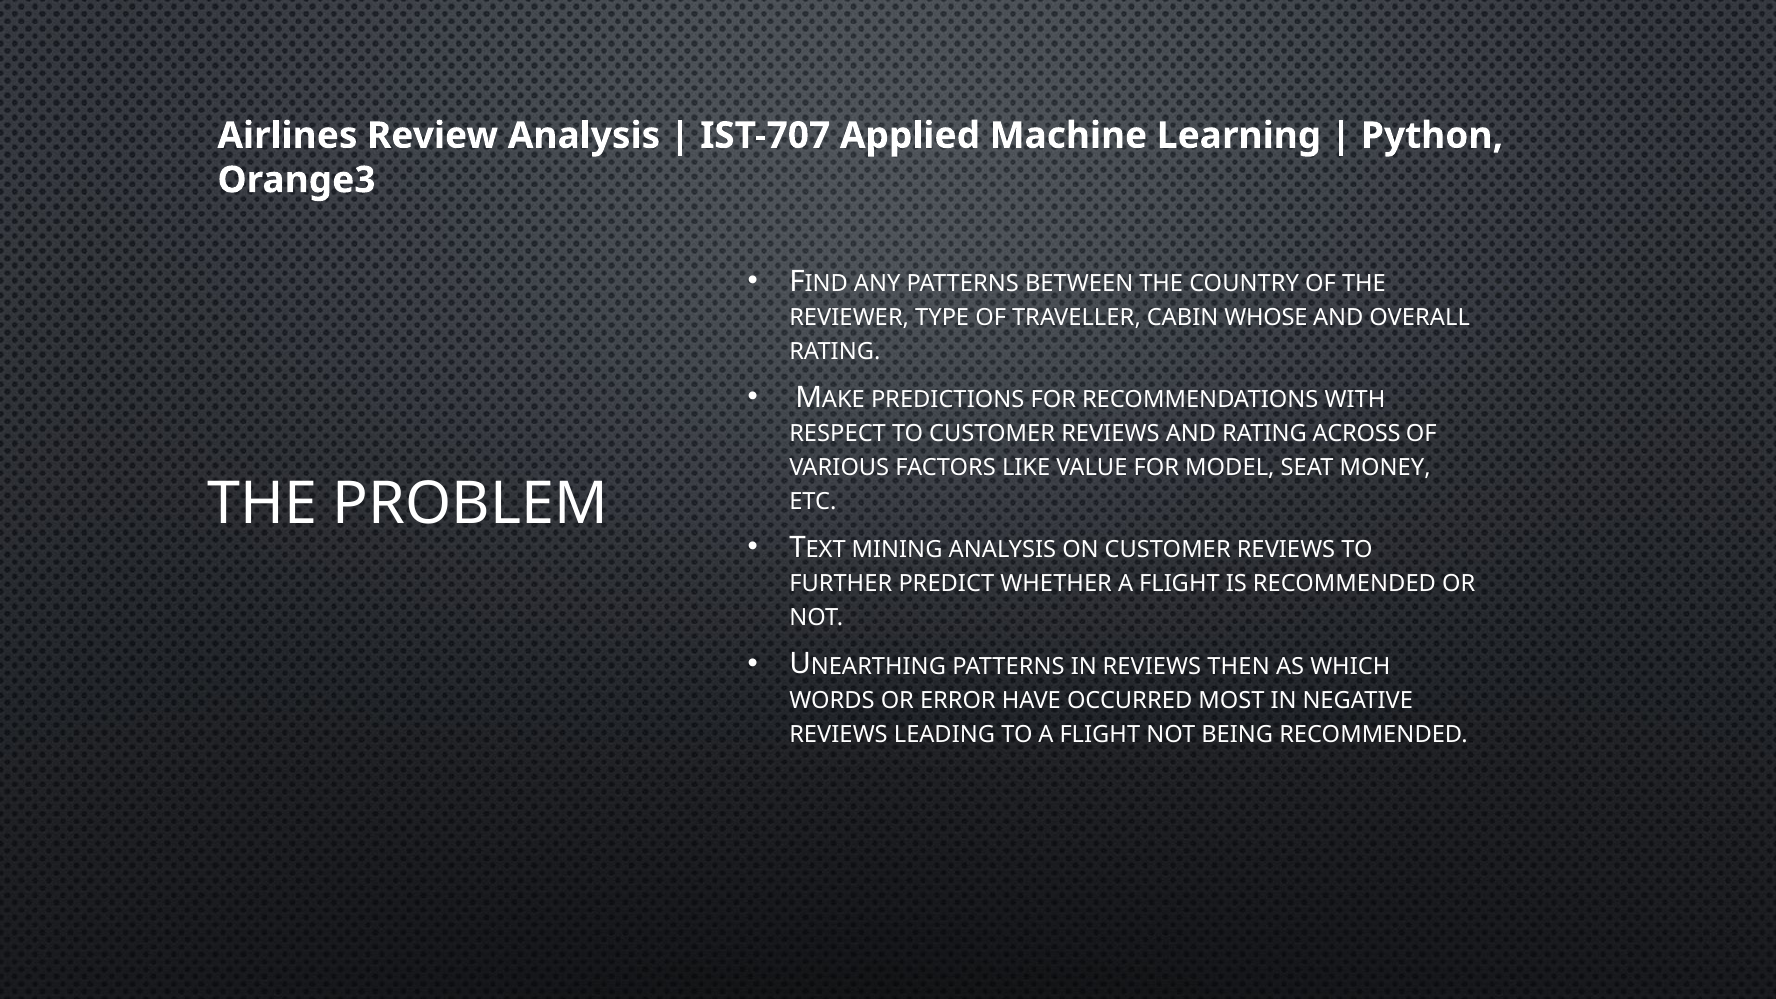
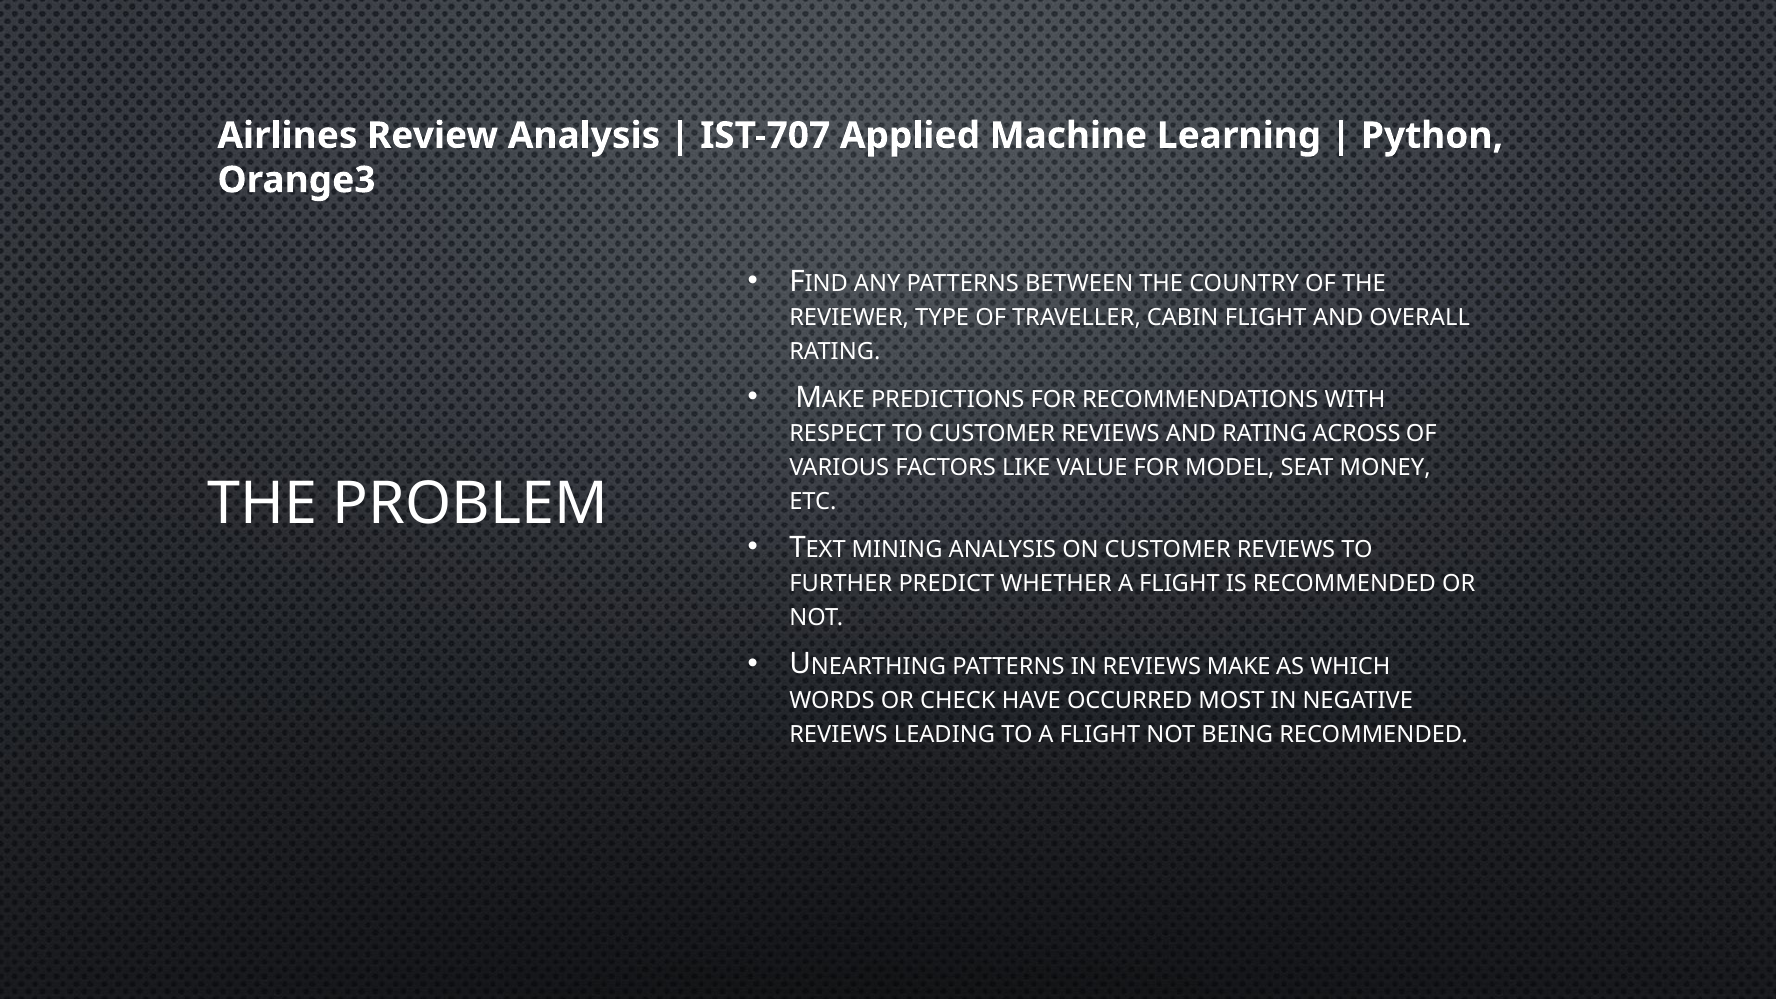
CABIN WHOSE: WHOSE -> FLIGHT
REVIEWS THEN: THEN -> MAKE
ERROR: ERROR -> CHECK
